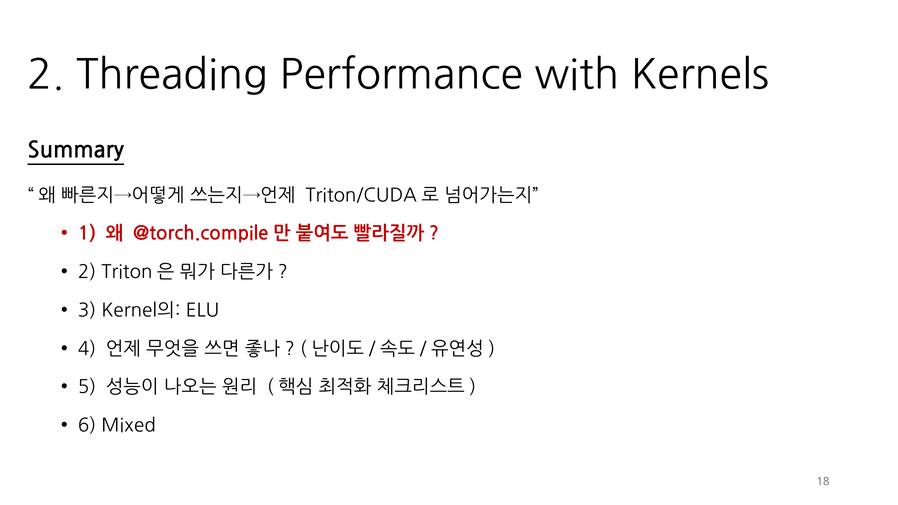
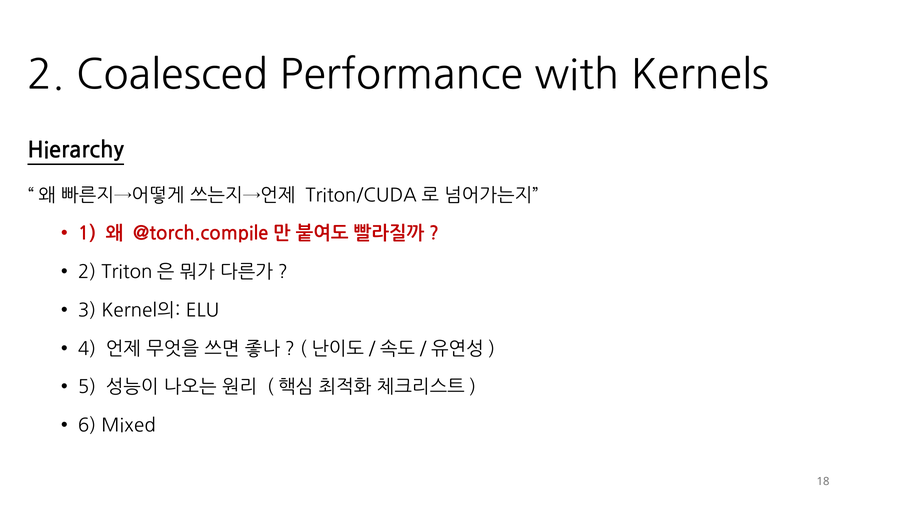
Threading: Threading -> Coalesced
Summary: Summary -> Hierarchy
